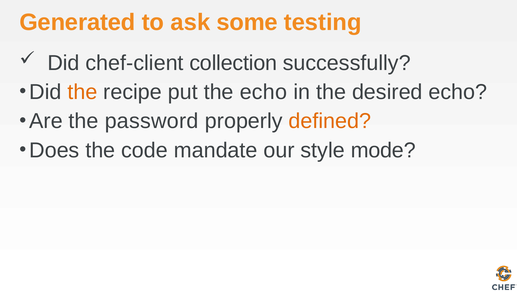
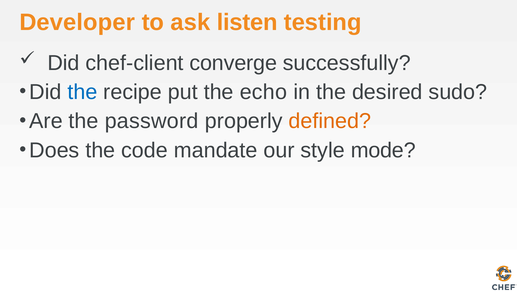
Generated: Generated -> Developer
some: some -> listen
collection: collection -> converge
the at (82, 92) colour: orange -> blue
desired echo: echo -> sudo
